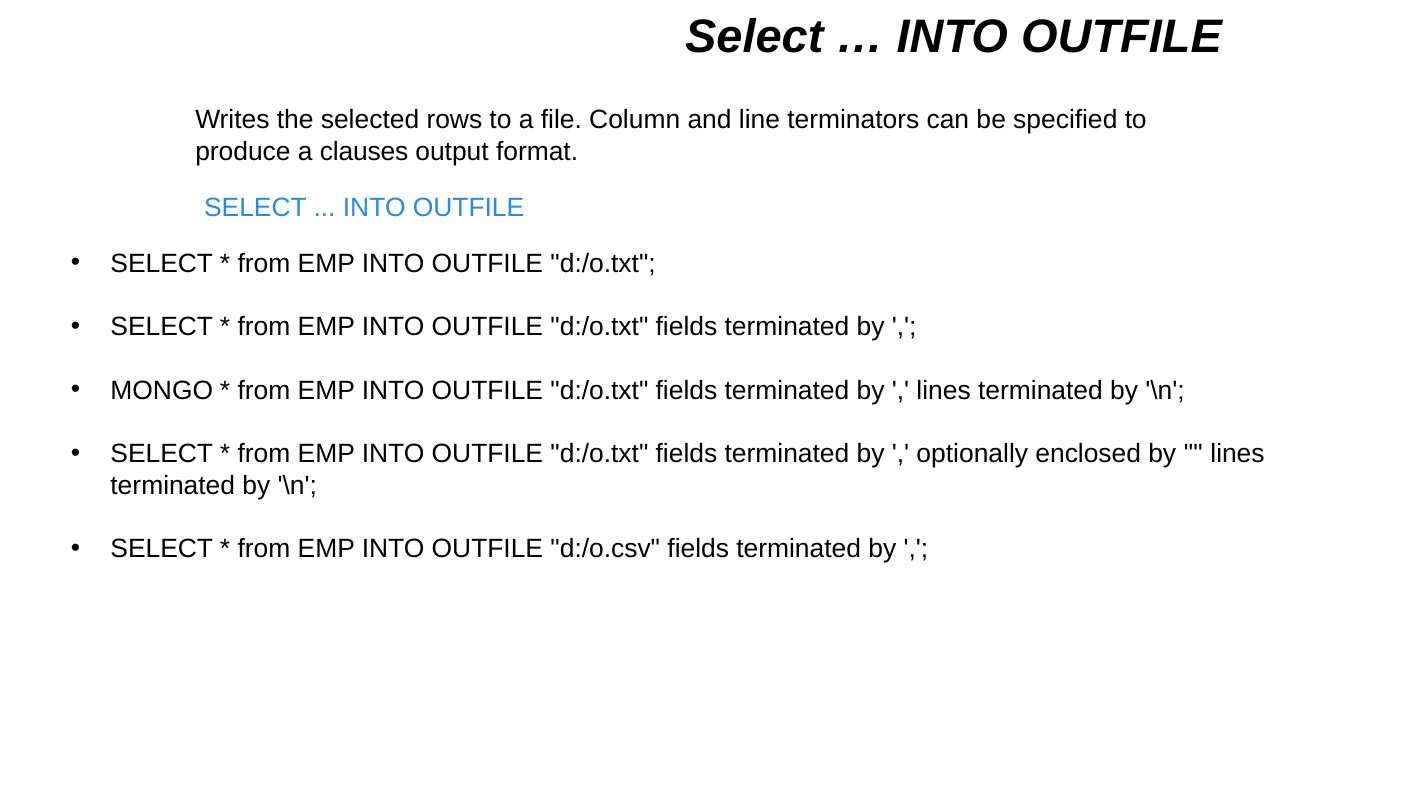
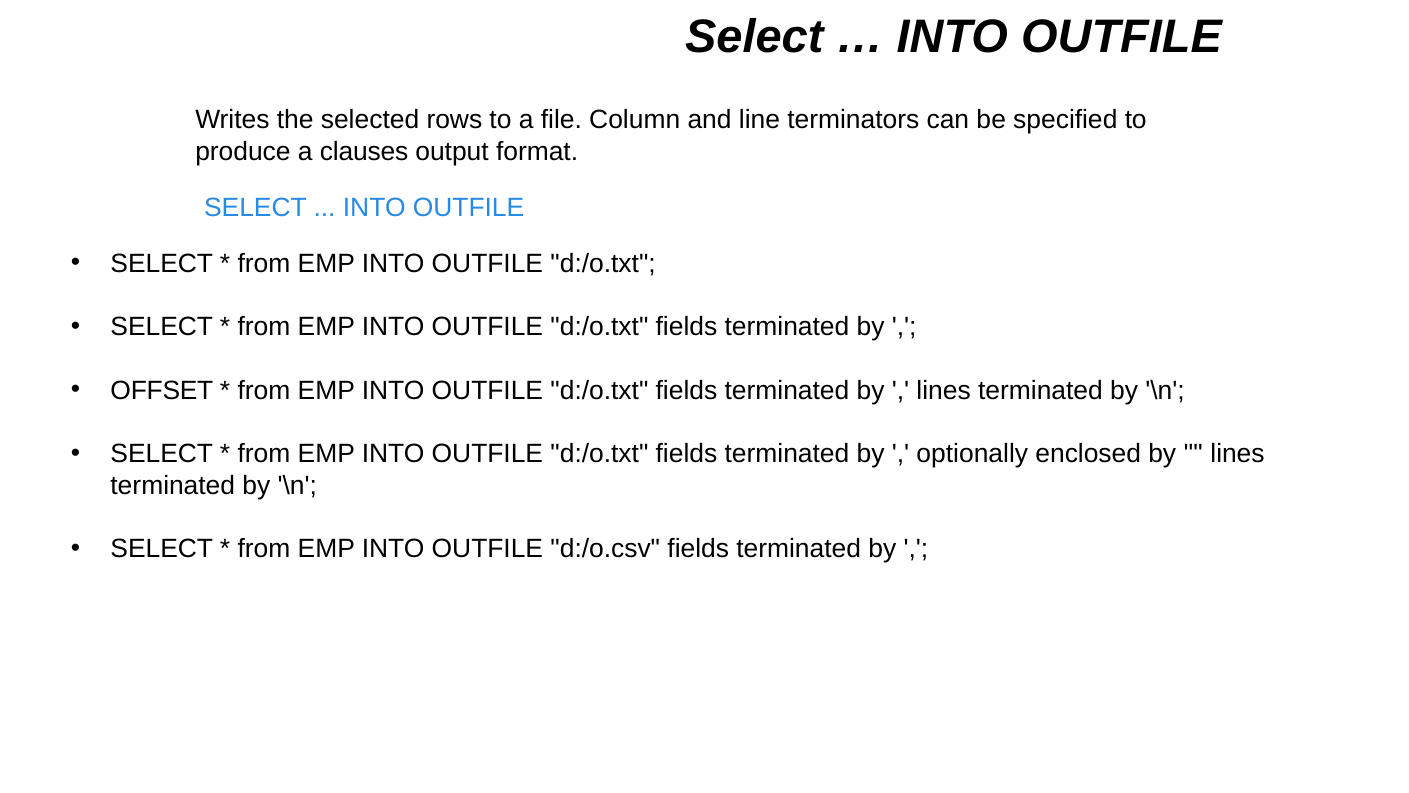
MONGO: MONGO -> OFFSET
